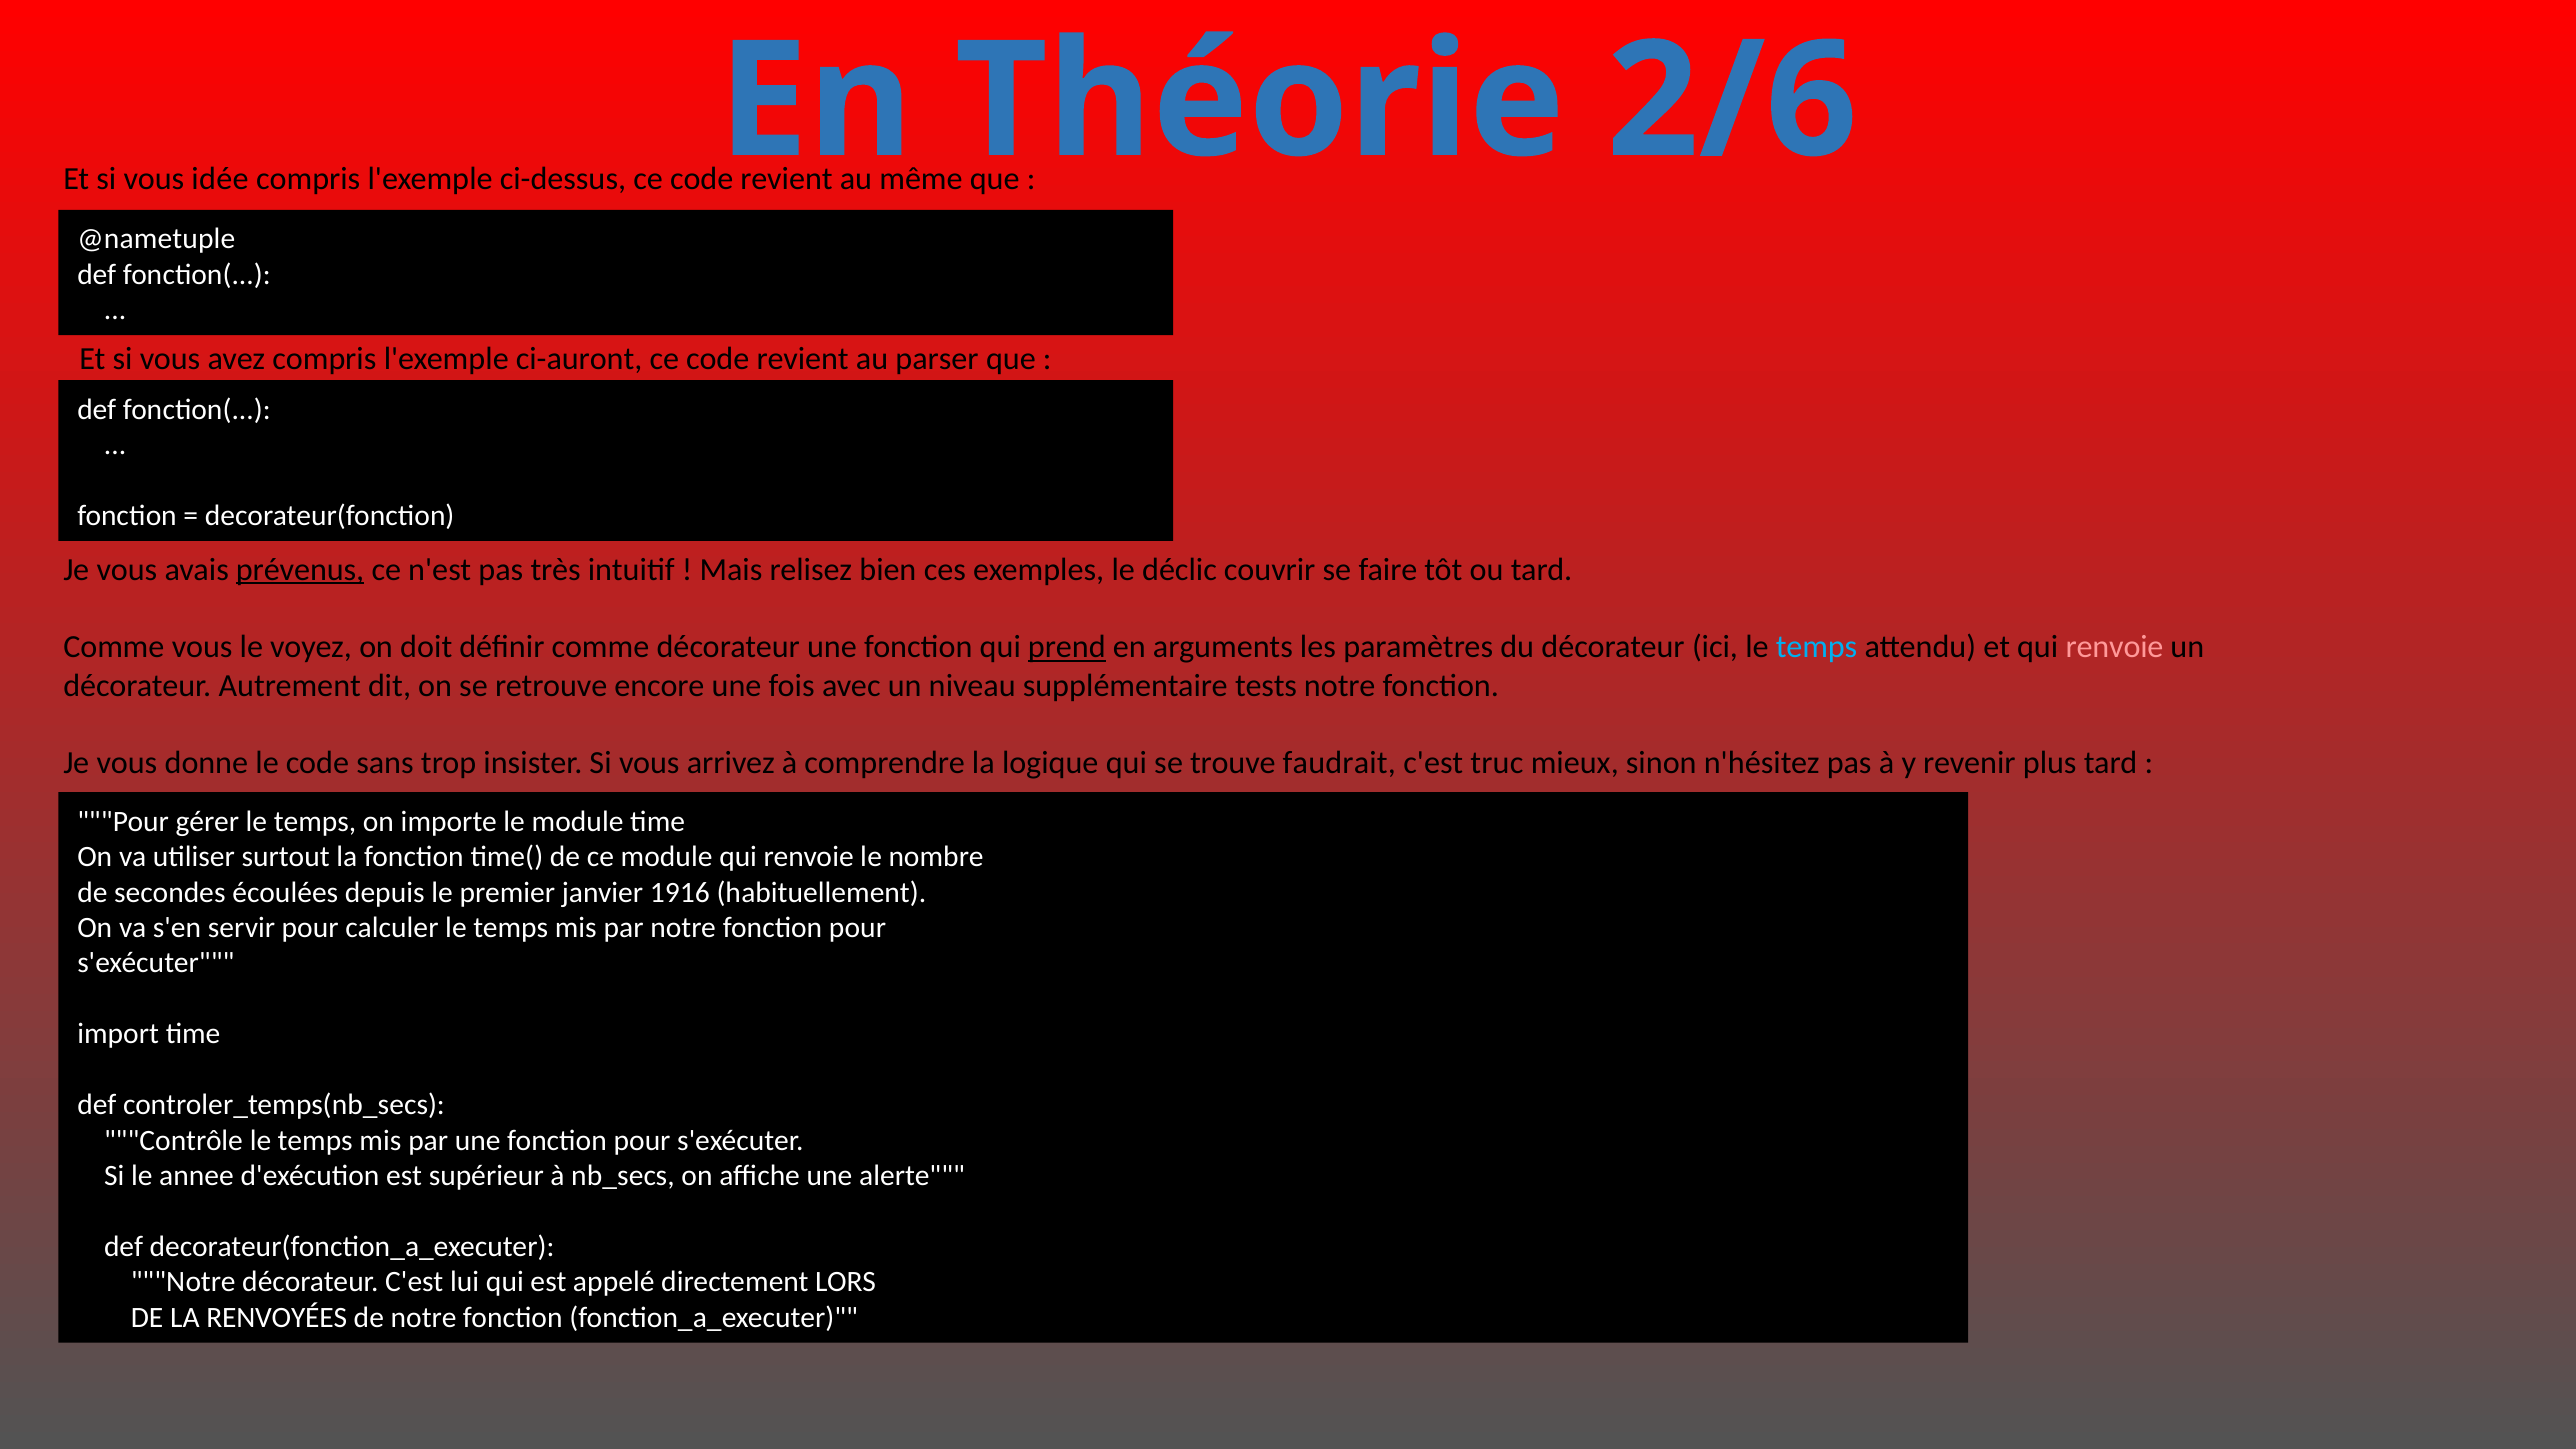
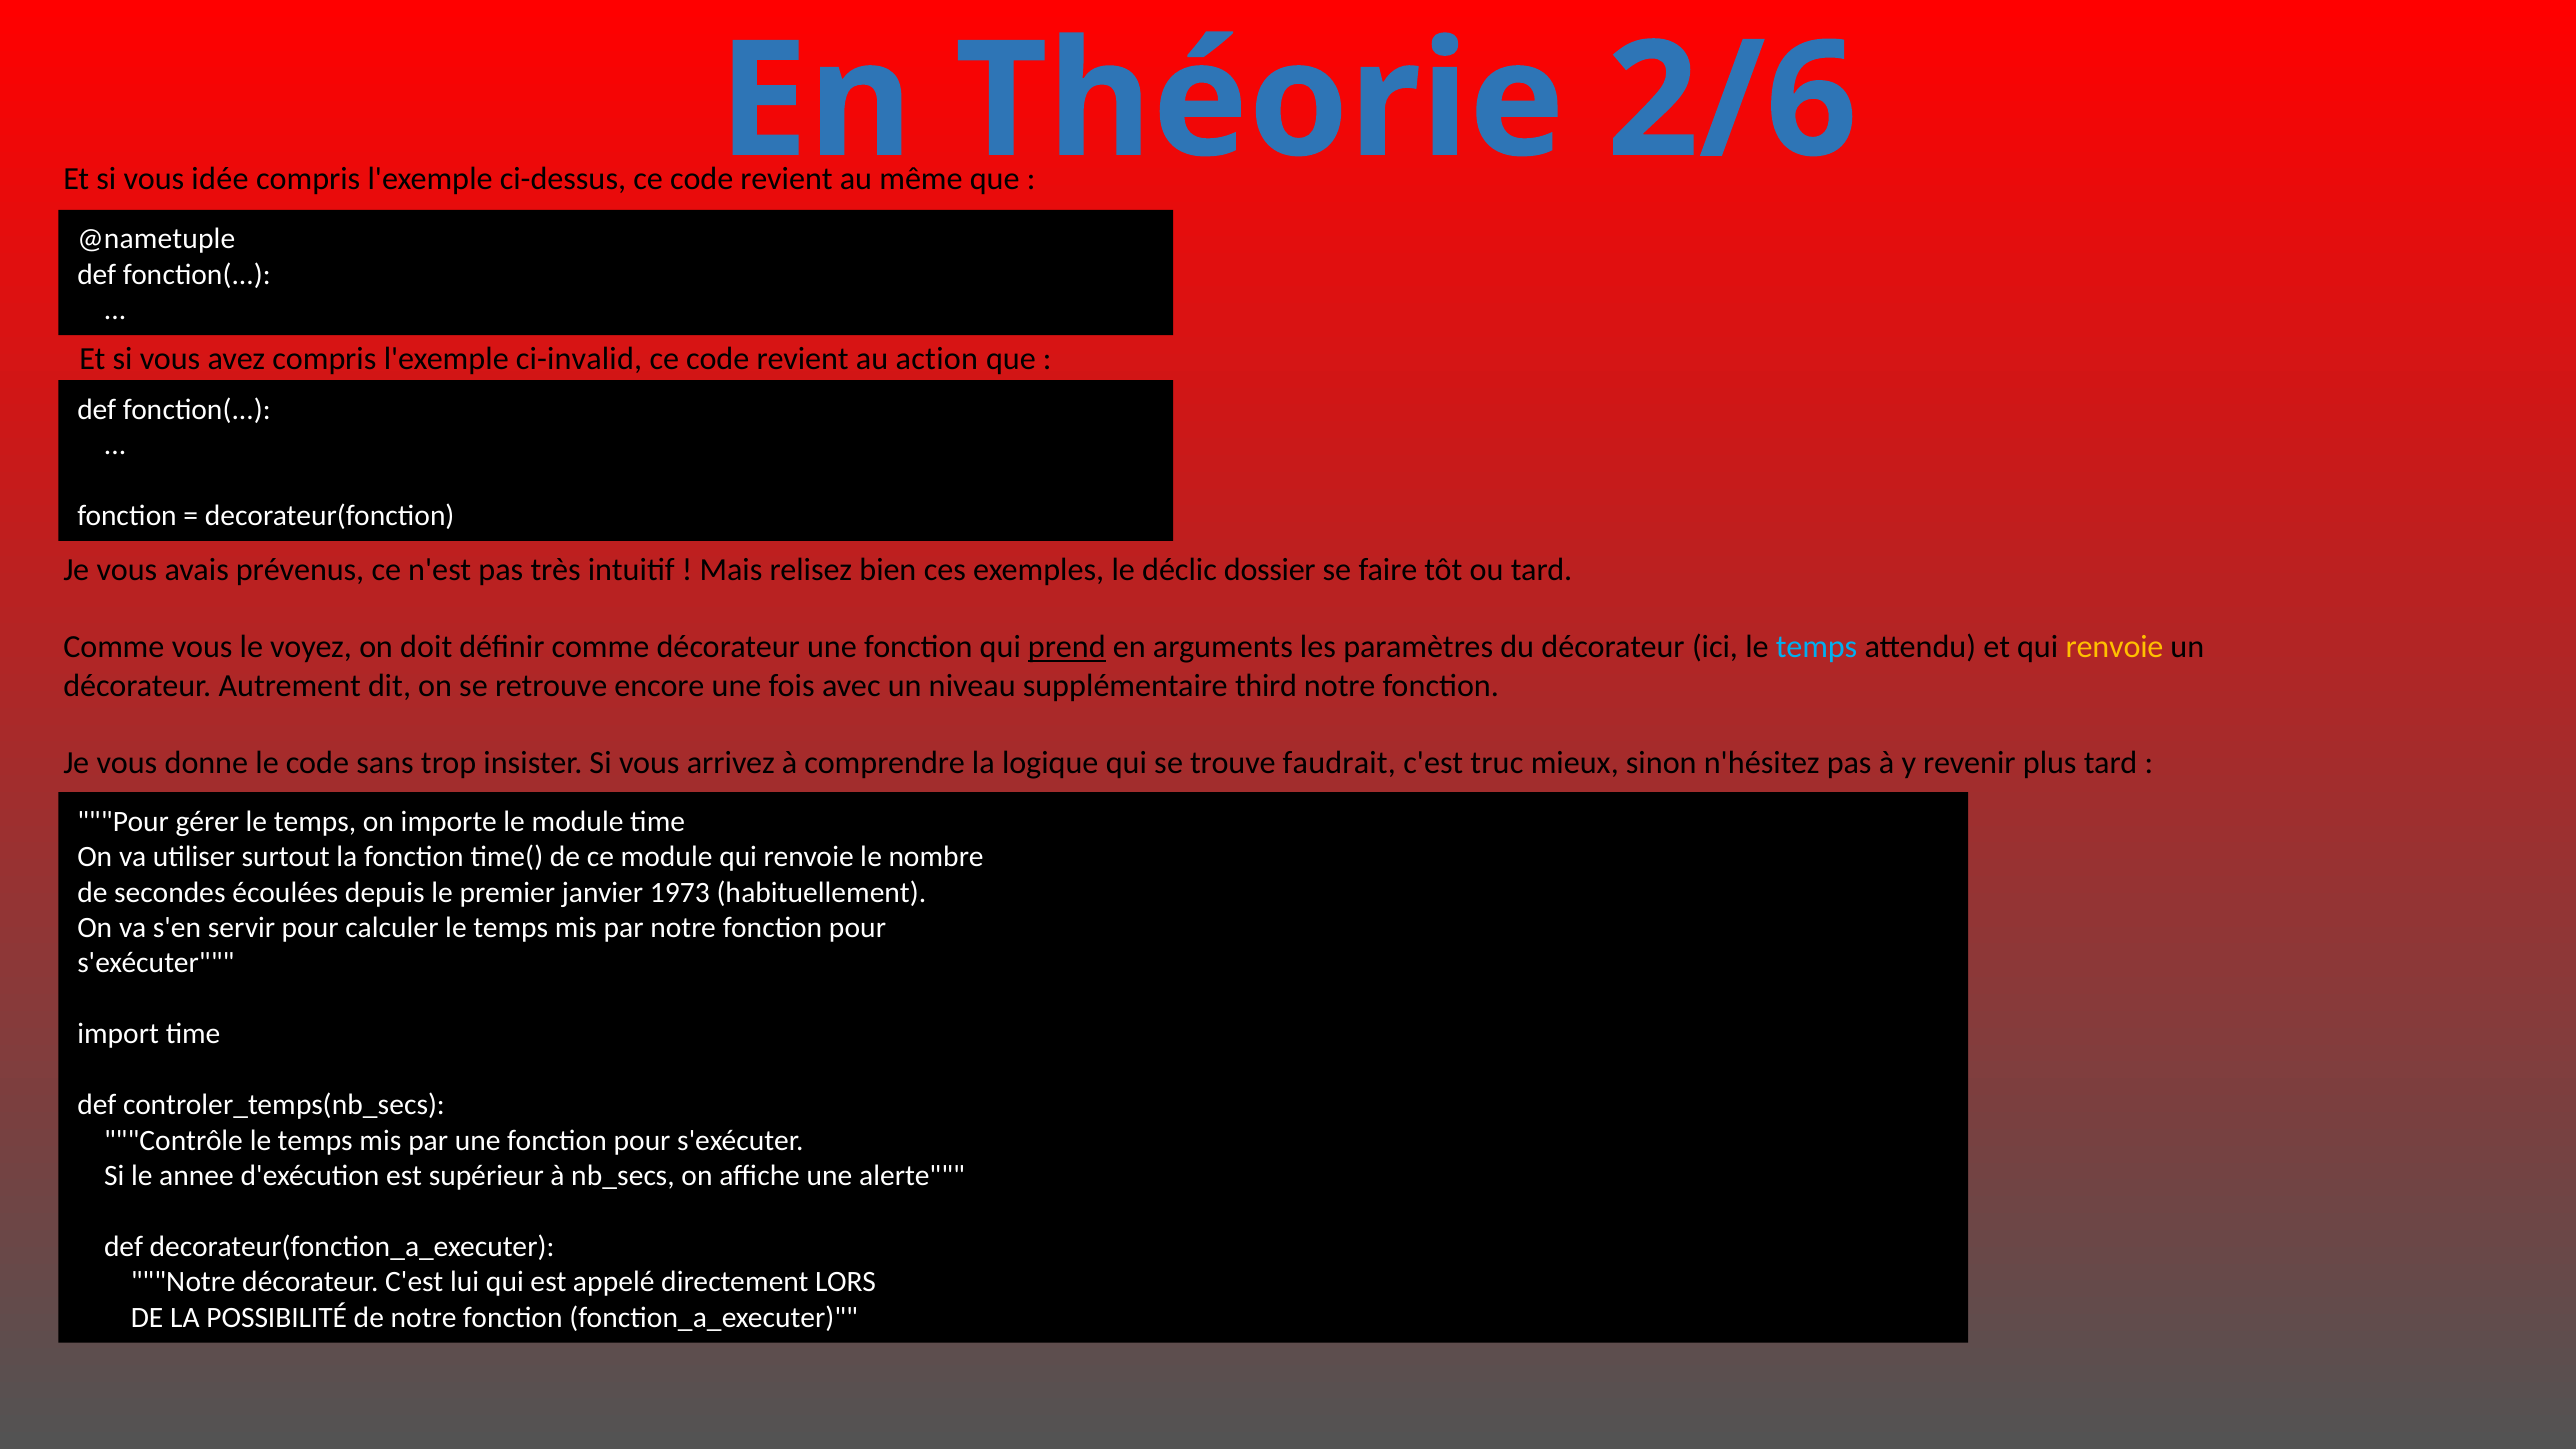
ci-auront: ci-auront -> ci-invalid
parser: parser -> action
prévenus underline: present -> none
couvrir: couvrir -> dossier
renvoie at (2115, 647) colour: pink -> yellow
tests: tests -> third
1916: 1916 -> 1973
RENVOYÉES: RENVOYÉES -> POSSIBILITÉ
